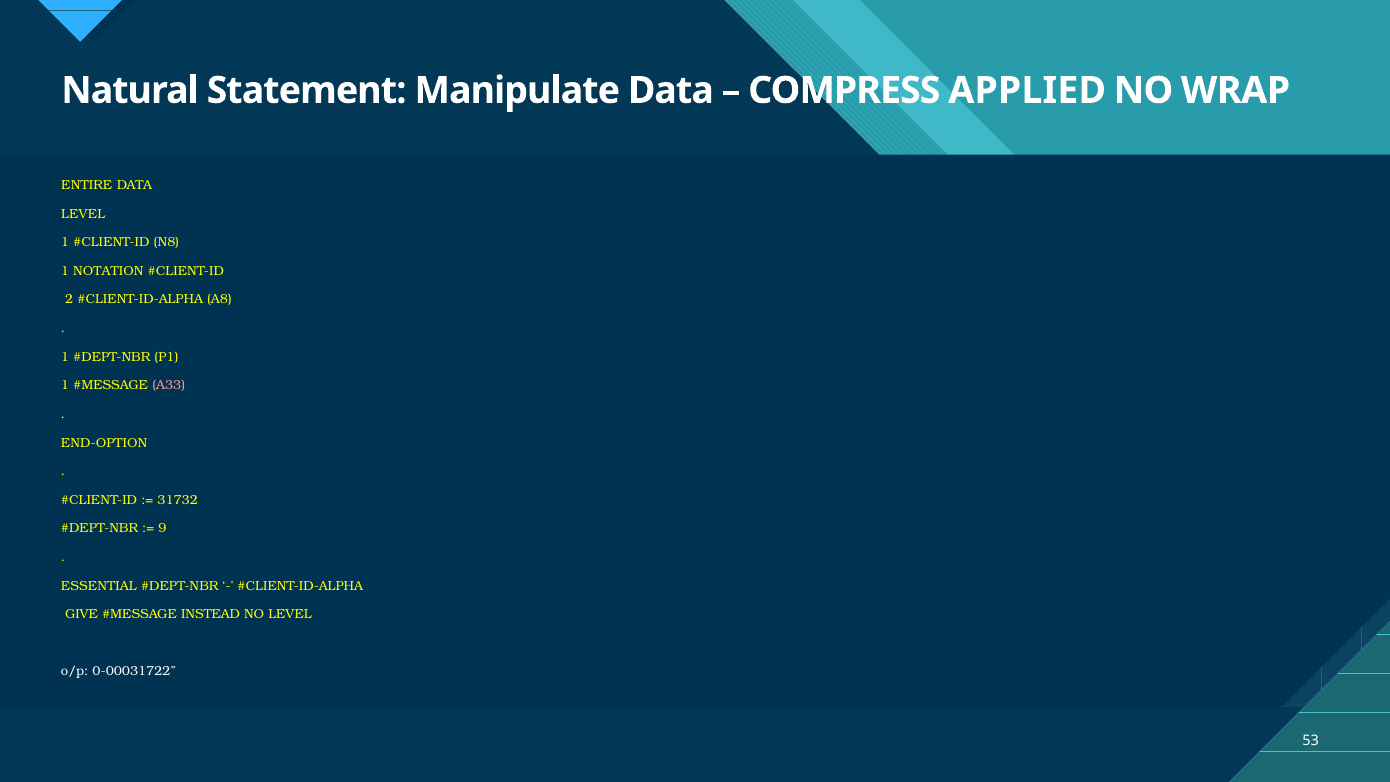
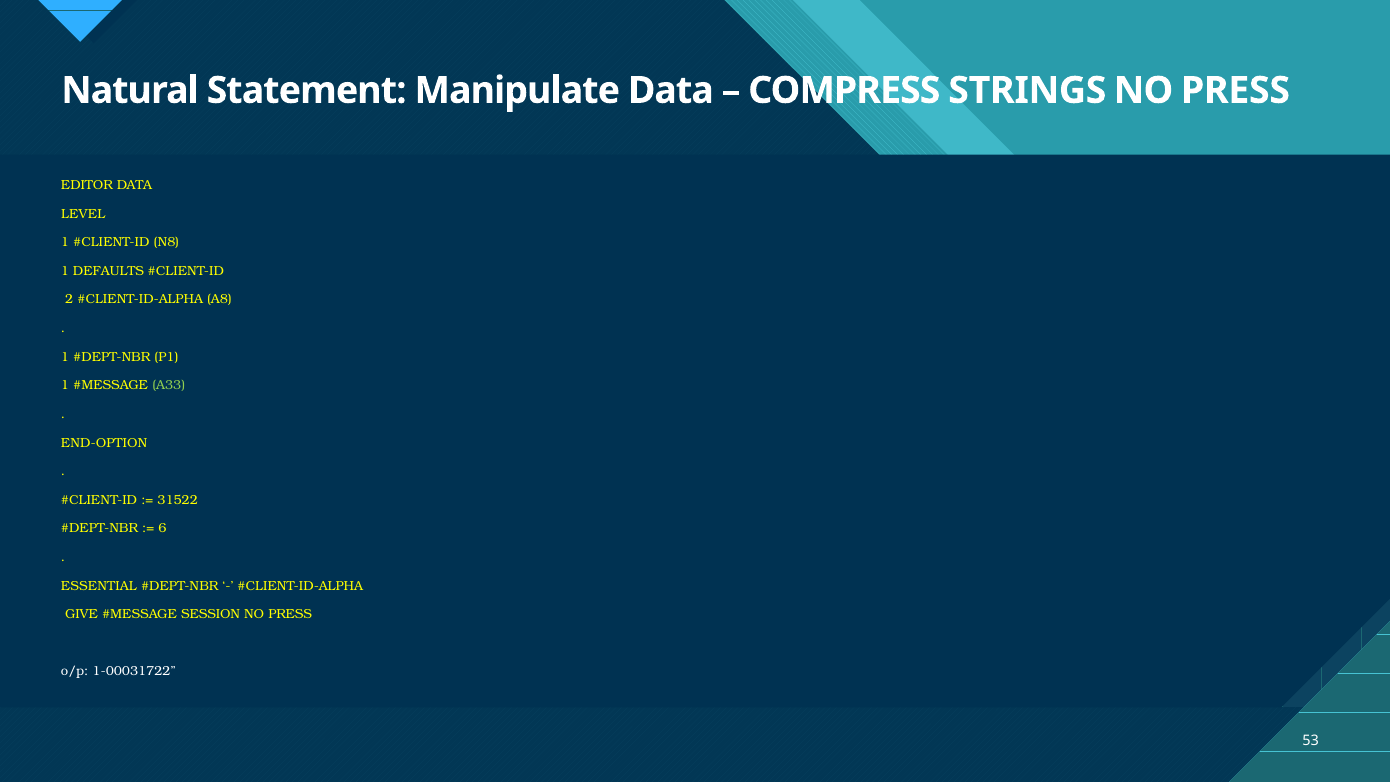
APPLIED: APPLIED -> STRINGS
WRAP at (1236, 90): WRAP -> PRESS
ENTIRE: ENTIRE -> EDITOR
NOTATION: NOTATION -> DEFAULTS
A33 colour: pink -> light green
31732: 31732 -> 31522
9: 9 -> 6
INSTEAD: INSTEAD -> SESSION
LEVEL at (290, 614): LEVEL -> PRESS
0-00031722: 0-00031722 -> 1-00031722
